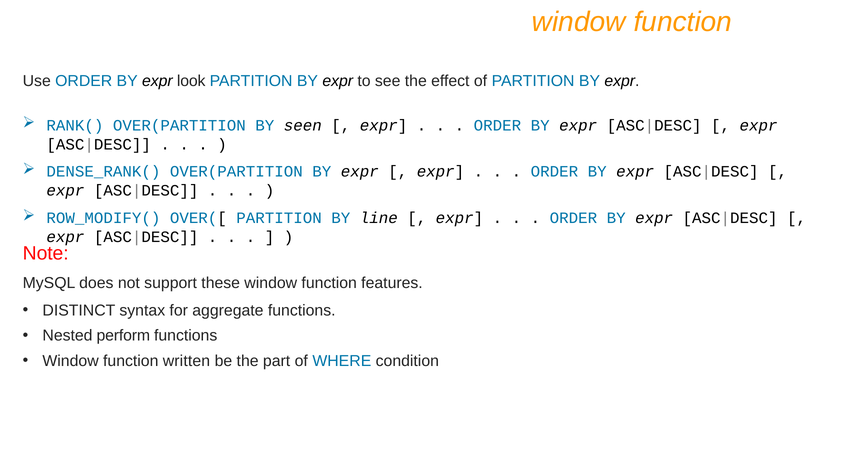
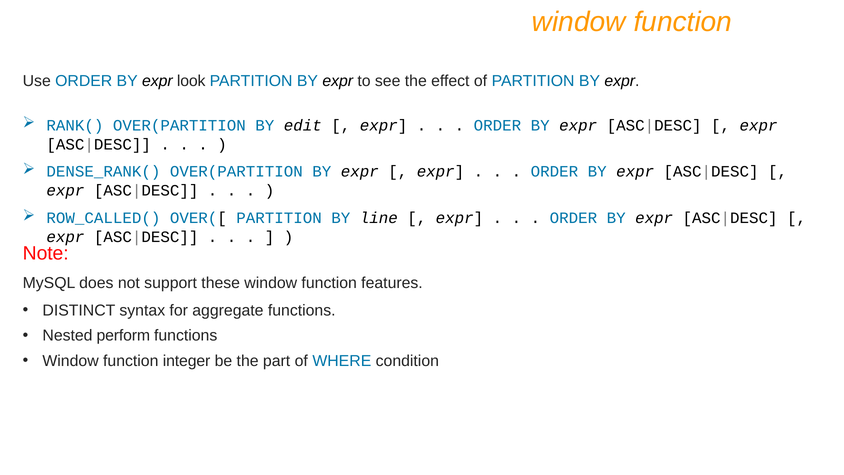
seen: seen -> edit
ROW_MODIFY(: ROW_MODIFY( -> ROW_CALLED(
written: written -> integer
